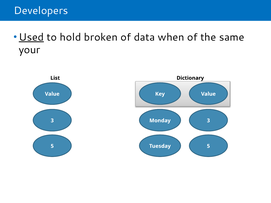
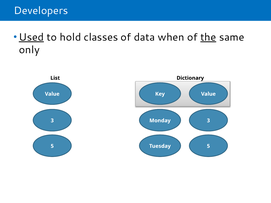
broken: broken -> classes
the underline: none -> present
your: your -> only
